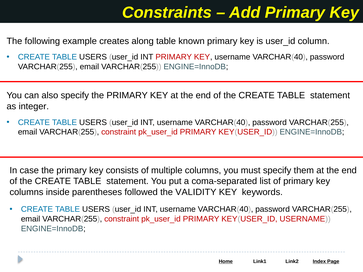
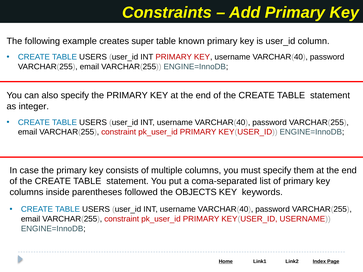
along: along -> super
VALIDITY: VALIDITY -> OBJECTS
